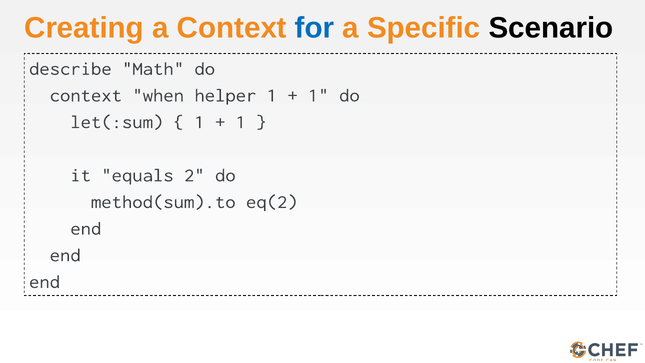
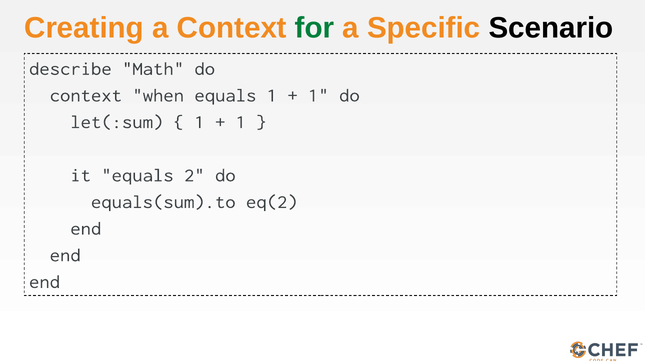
for colour: blue -> green
when helper: helper -> equals
method(sum).to: method(sum).to -> equals(sum).to
